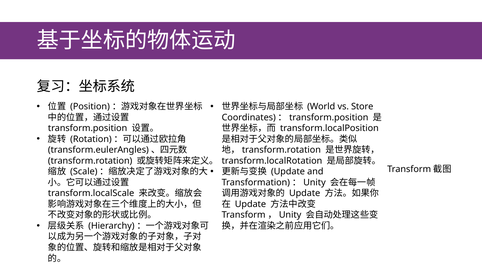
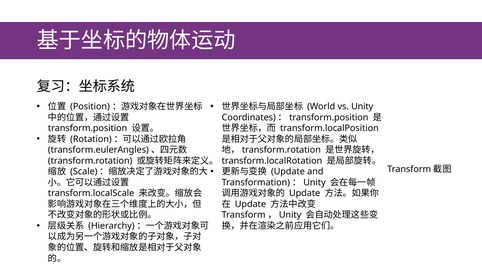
Store: Store -> Unity
